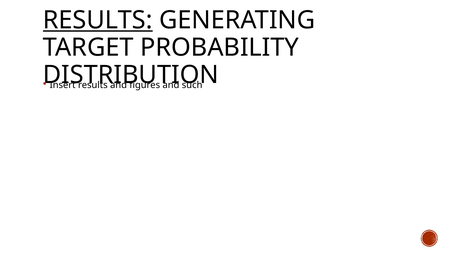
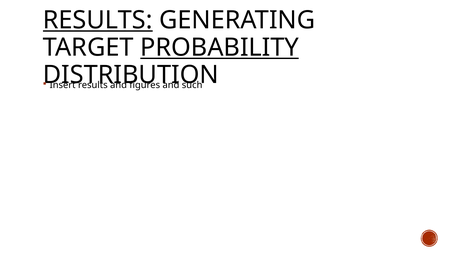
PROBABILITY underline: none -> present
